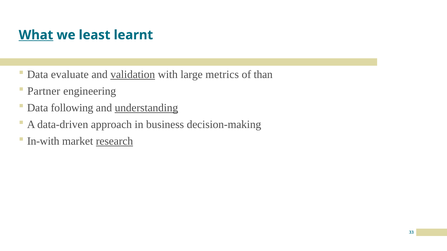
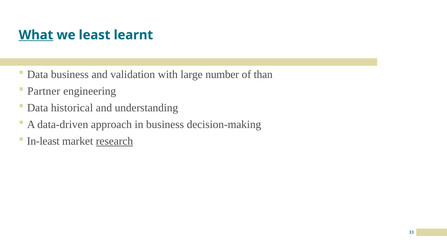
Data evaluate: evaluate -> business
validation underline: present -> none
metrics: metrics -> number
following: following -> historical
understanding underline: present -> none
In-with: In-with -> In-least
